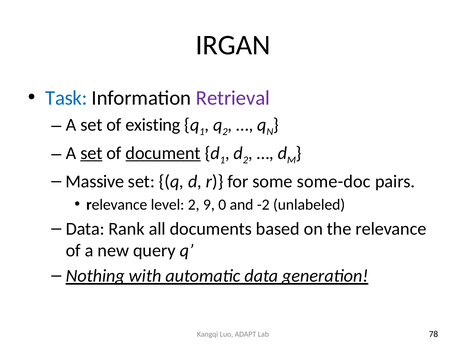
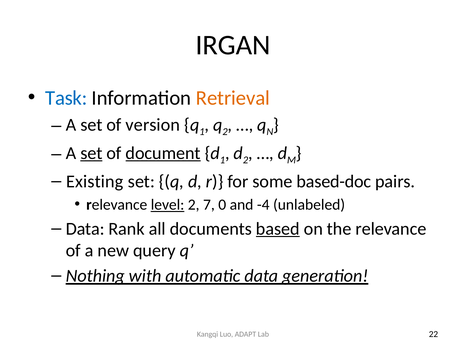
Retrieval colour: purple -> orange
existing: existing -> version
Massive: Massive -> Existing
some-doc: some-doc -> based-doc
level underline: none -> present
9: 9 -> 7
-2: -2 -> -4
based underline: none -> present
78: 78 -> 22
